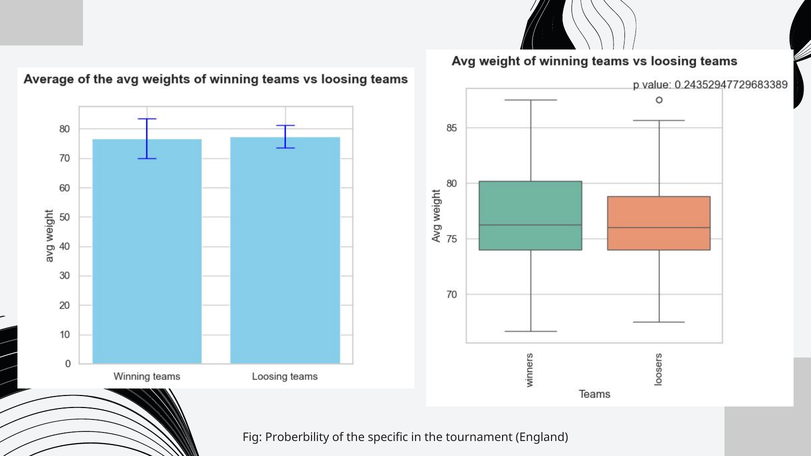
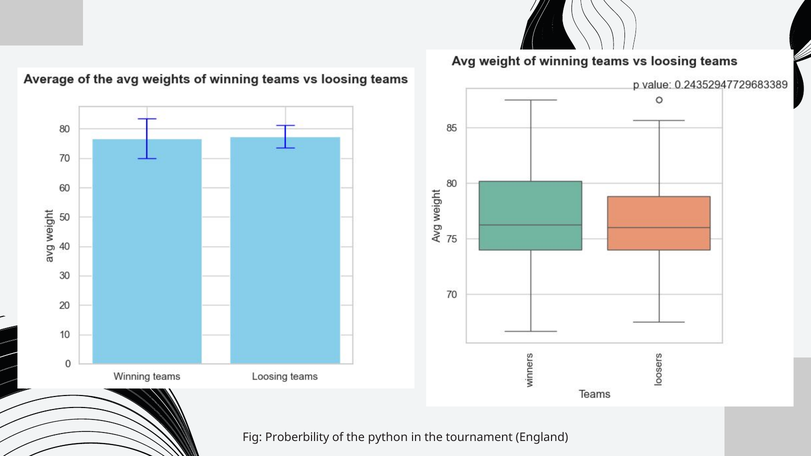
specific: specific -> python
